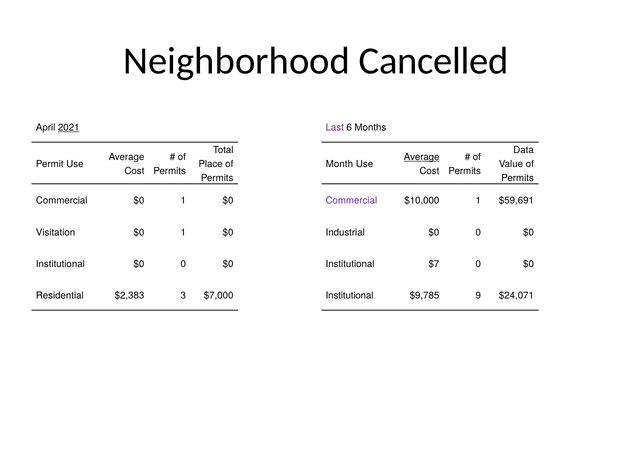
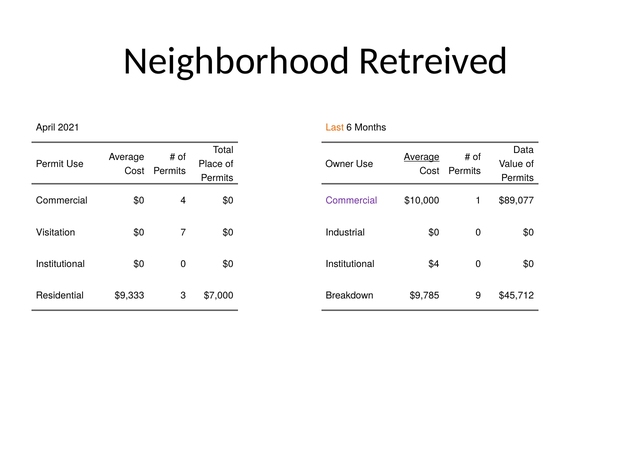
Cancelled: Cancelled -> Retreived
2021 underline: present -> none
Last colour: purple -> orange
Month: Month -> Owner
Commercial $0 1: 1 -> 4
$59,691: $59,691 -> $89,077
1 at (183, 232): 1 -> 7
$7: $7 -> $4
$2,383: $2,383 -> $9,333
Institutional at (350, 296): Institutional -> Breakdown
$24,071: $24,071 -> $45,712
